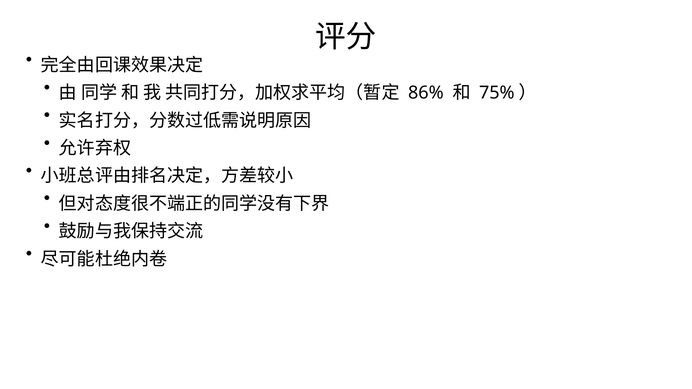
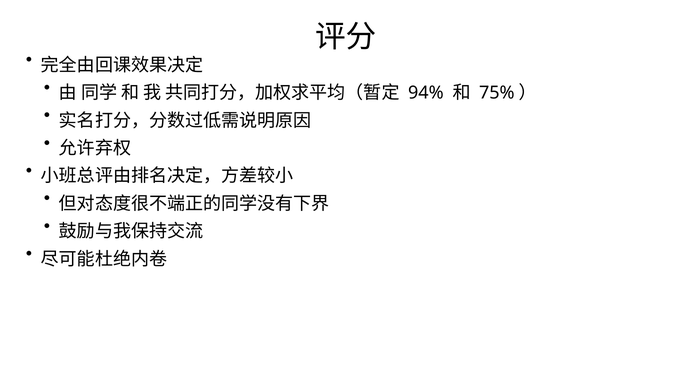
86%: 86% -> 94%
